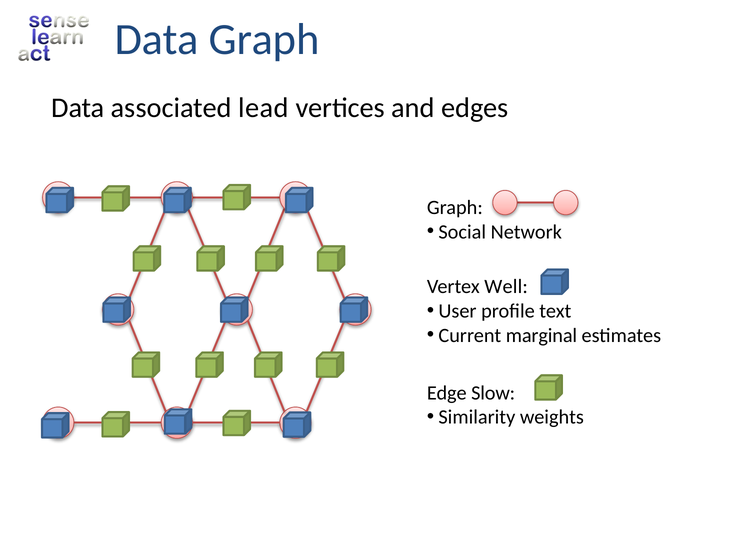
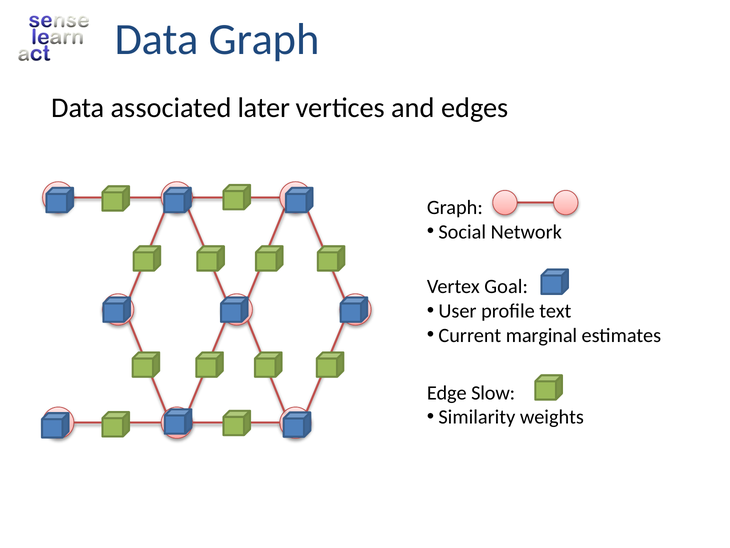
lead: lead -> later
Well: Well -> Goal
